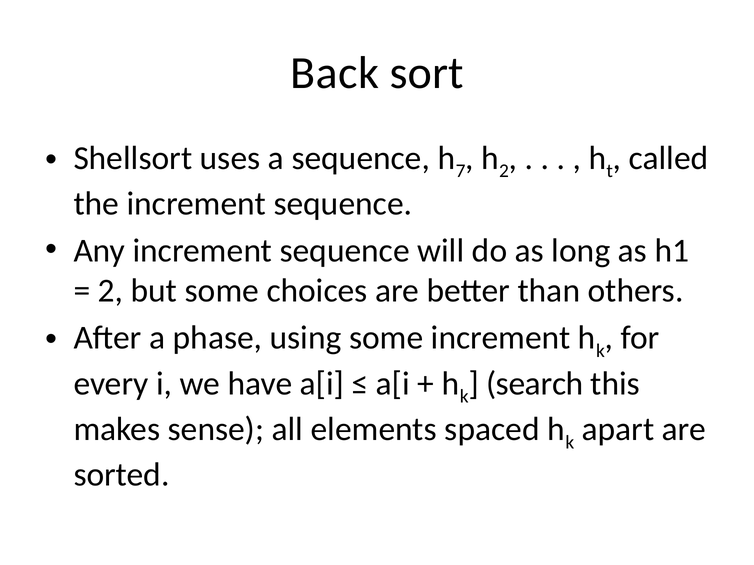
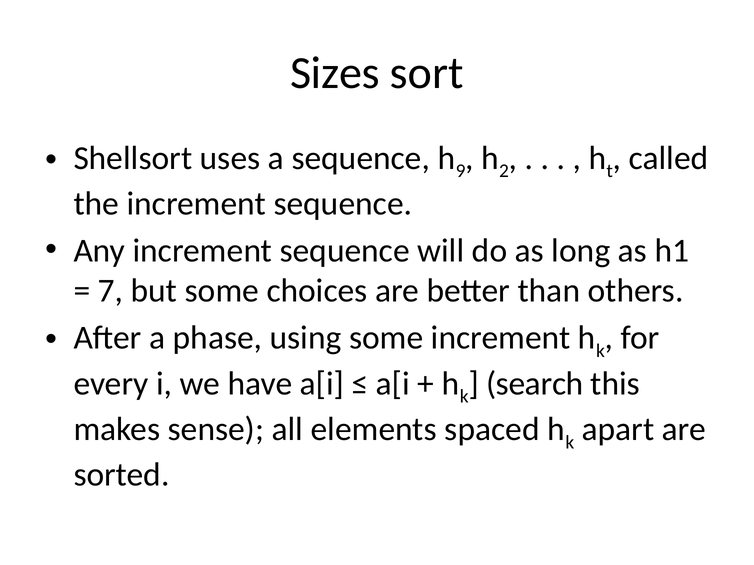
Back: Back -> Sizes
7: 7 -> 9
2 at (110, 291): 2 -> 7
